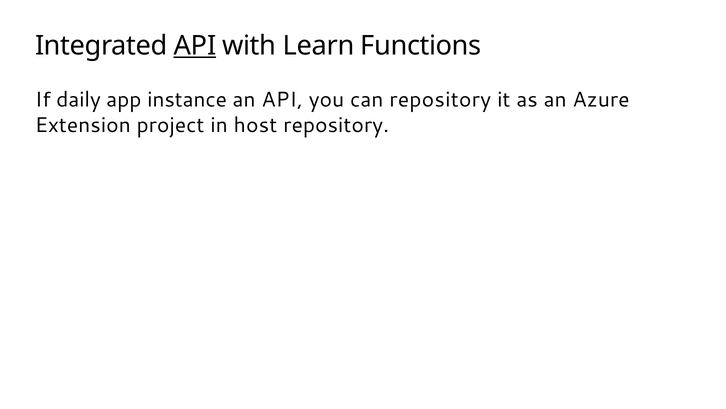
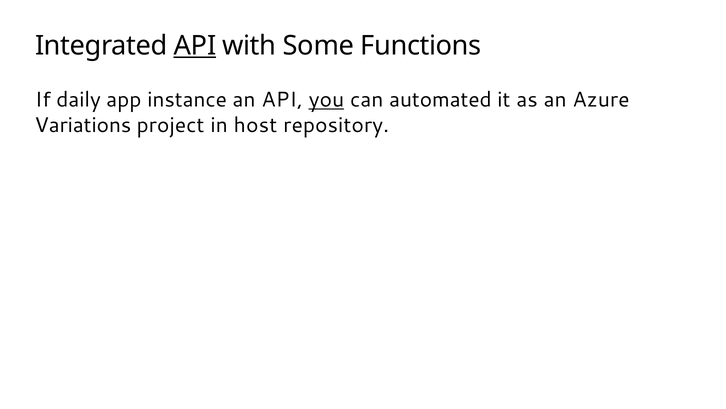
Learn: Learn -> Some
you underline: none -> present
can repository: repository -> automated
Extension: Extension -> Variations
